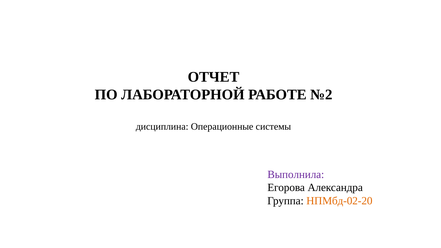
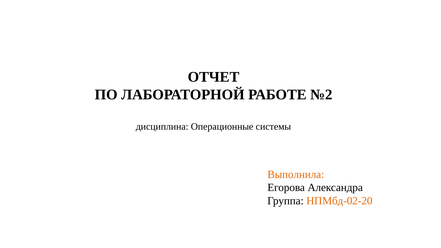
Выполнила colour: purple -> orange
